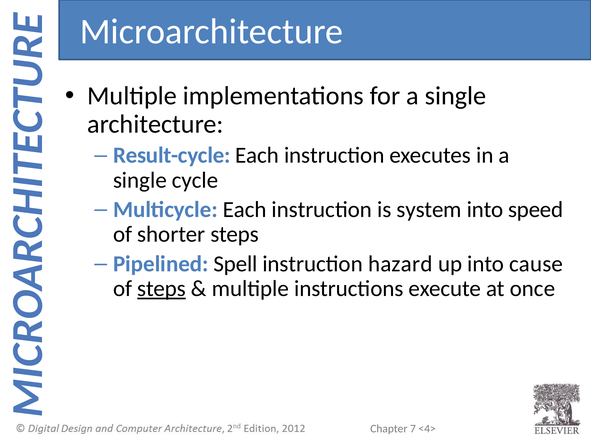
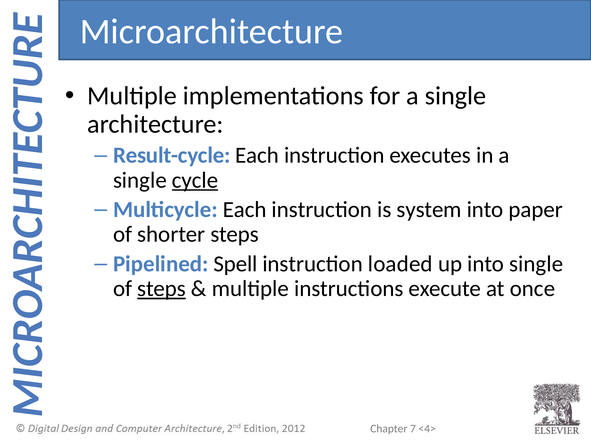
cycle underline: none -> present
speed: speed -> paper
hazard: hazard -> loaded
into cause: cause -> single
